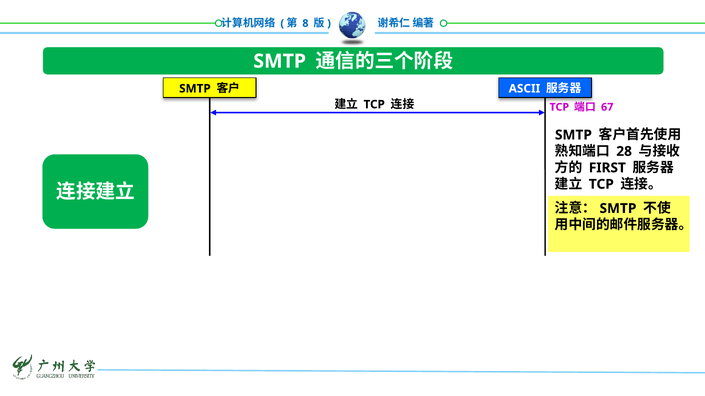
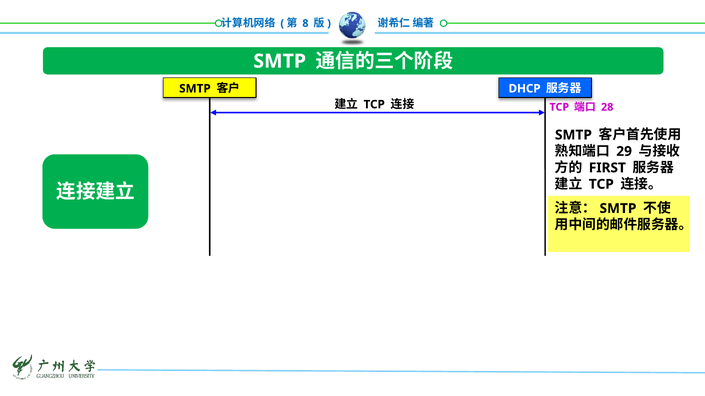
ASCII: ASCII -> DHCP
67: 67 -> 28
28: 28 -> 29
